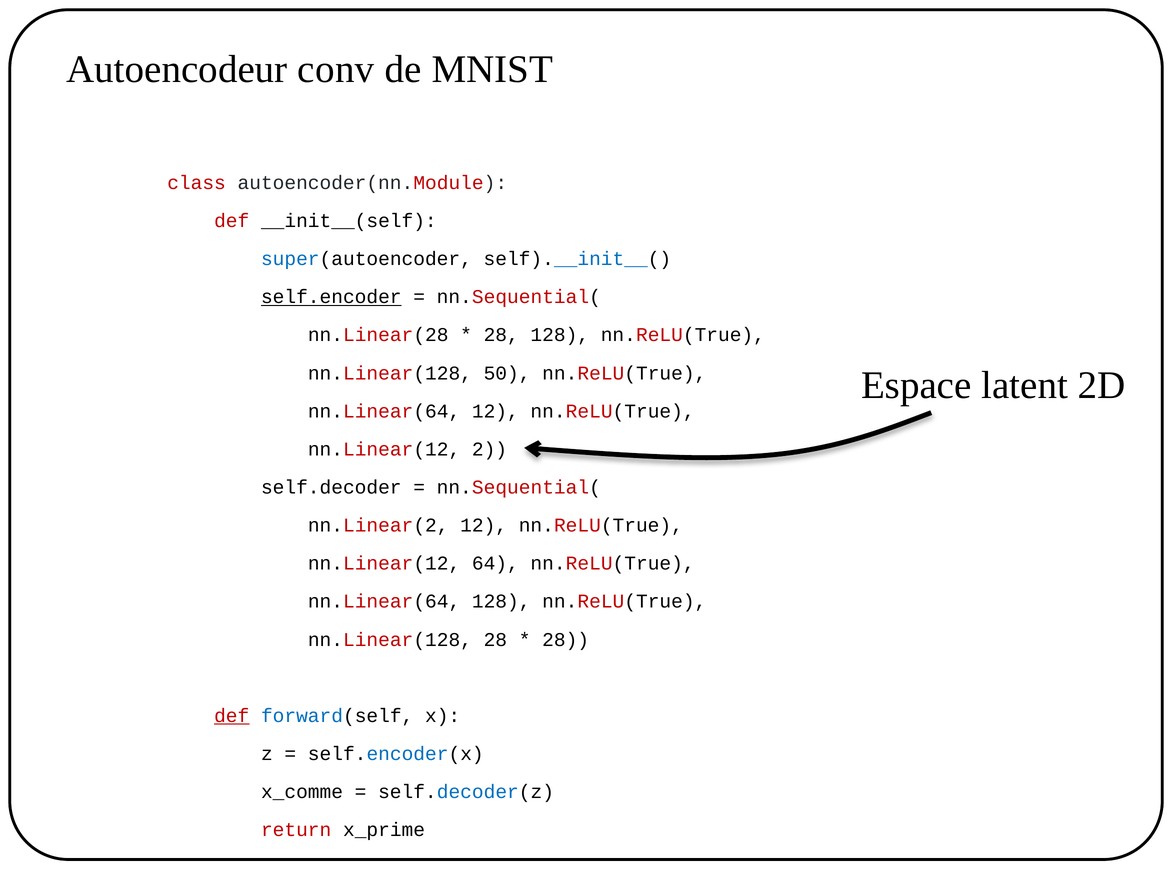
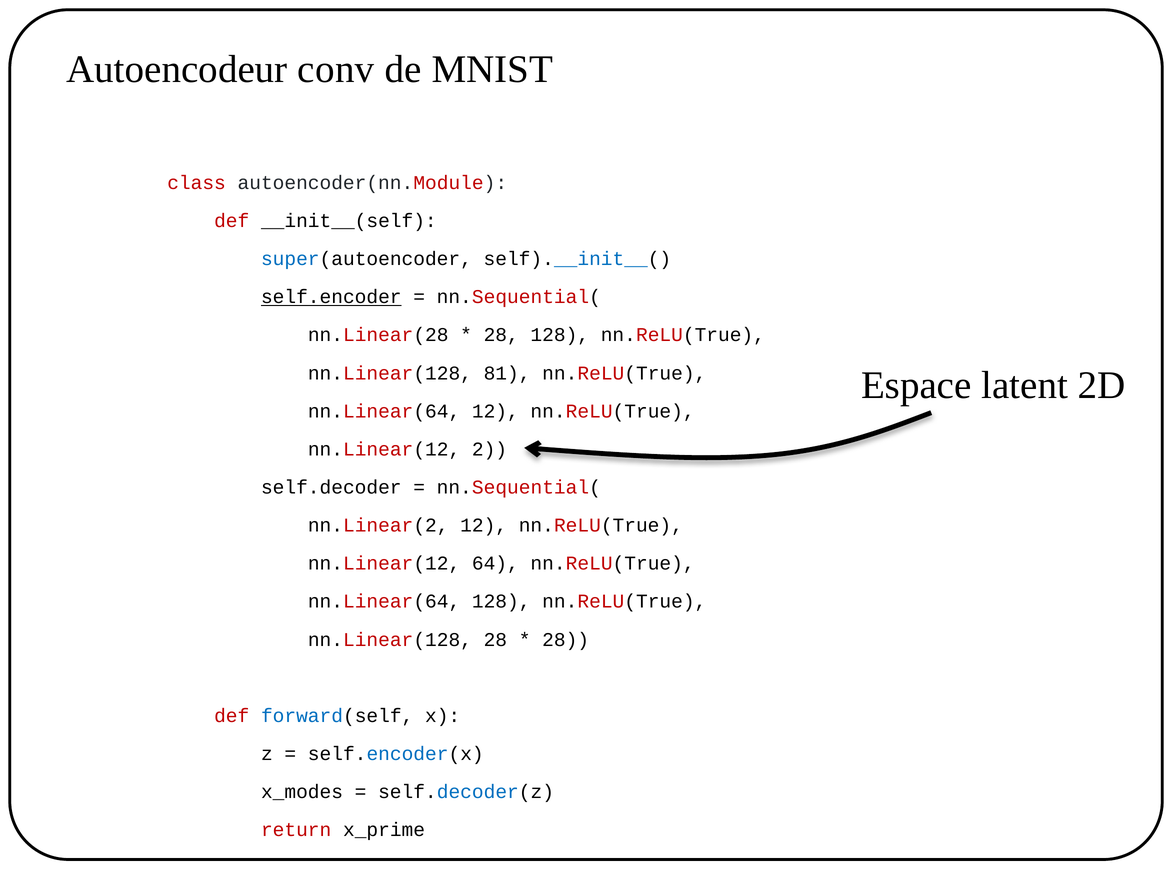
50: 50 -> 81
def at (232, 716) underline: present -> none
x_comme: x_comme -> x_modes
